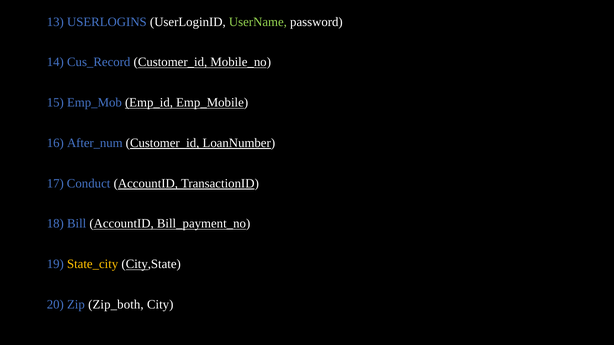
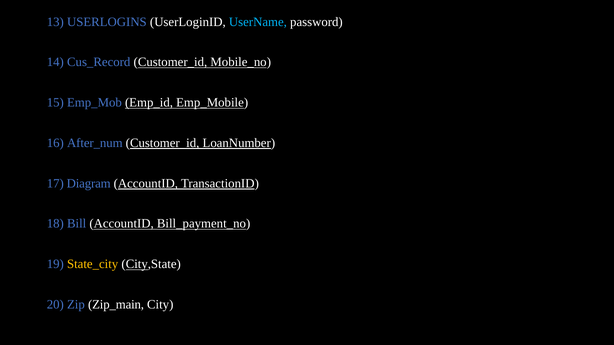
UserName colour: light green -> light blue
Conduct: Conduct -> Diagram
Zip_both: Zip_both -> Zip_main
